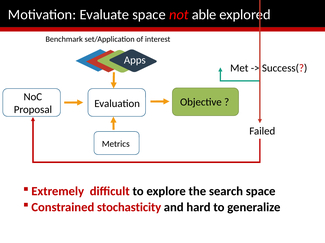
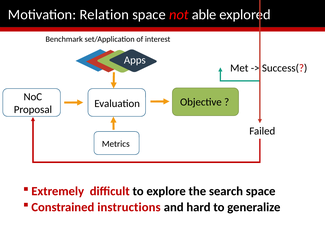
Evaluate: Evaluate -> Relation
stochasticity: stochasticity -> instructions
